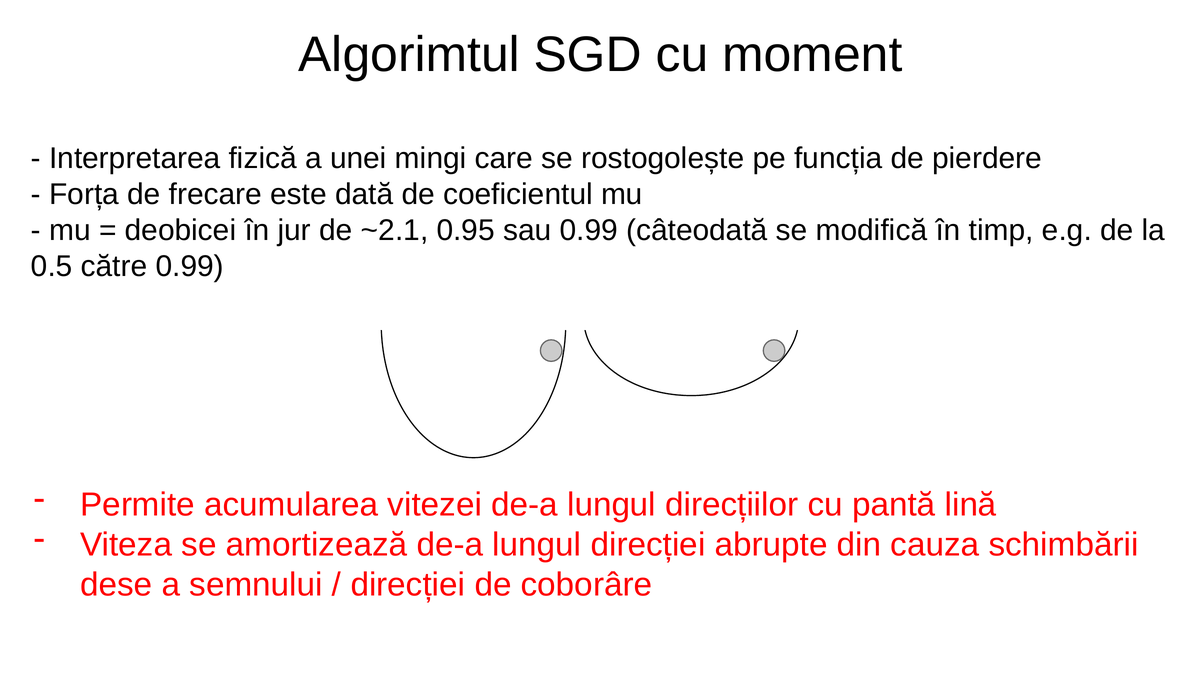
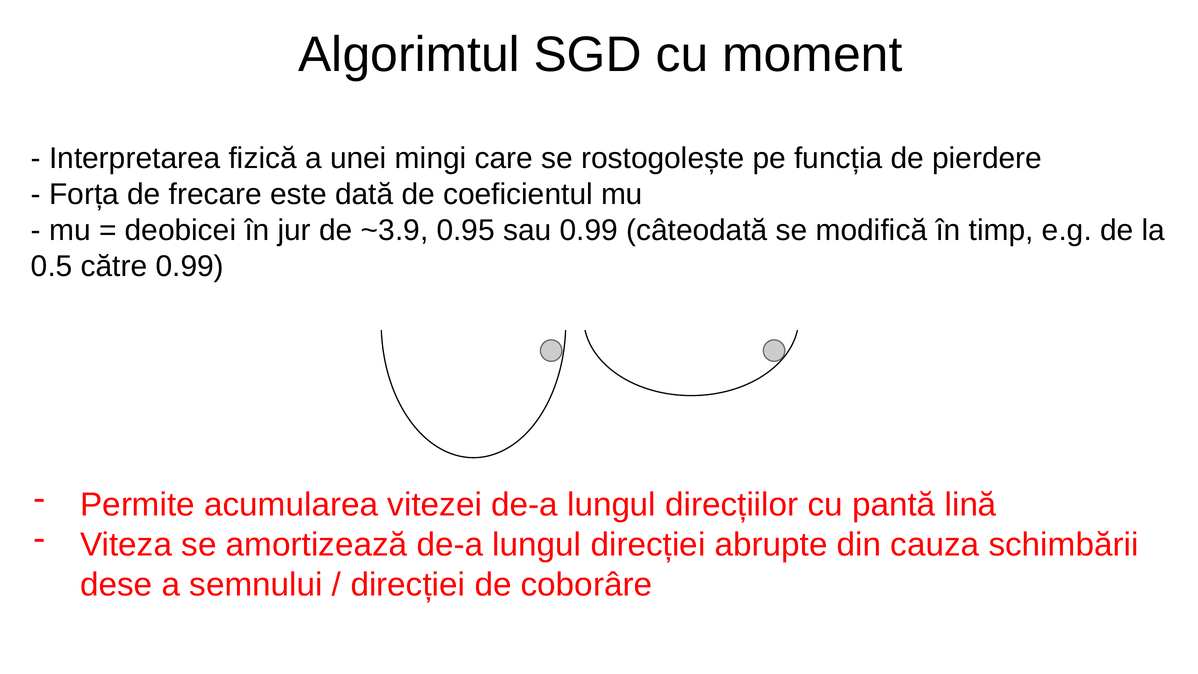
~2.1: ~2.1 -> ~3.9
